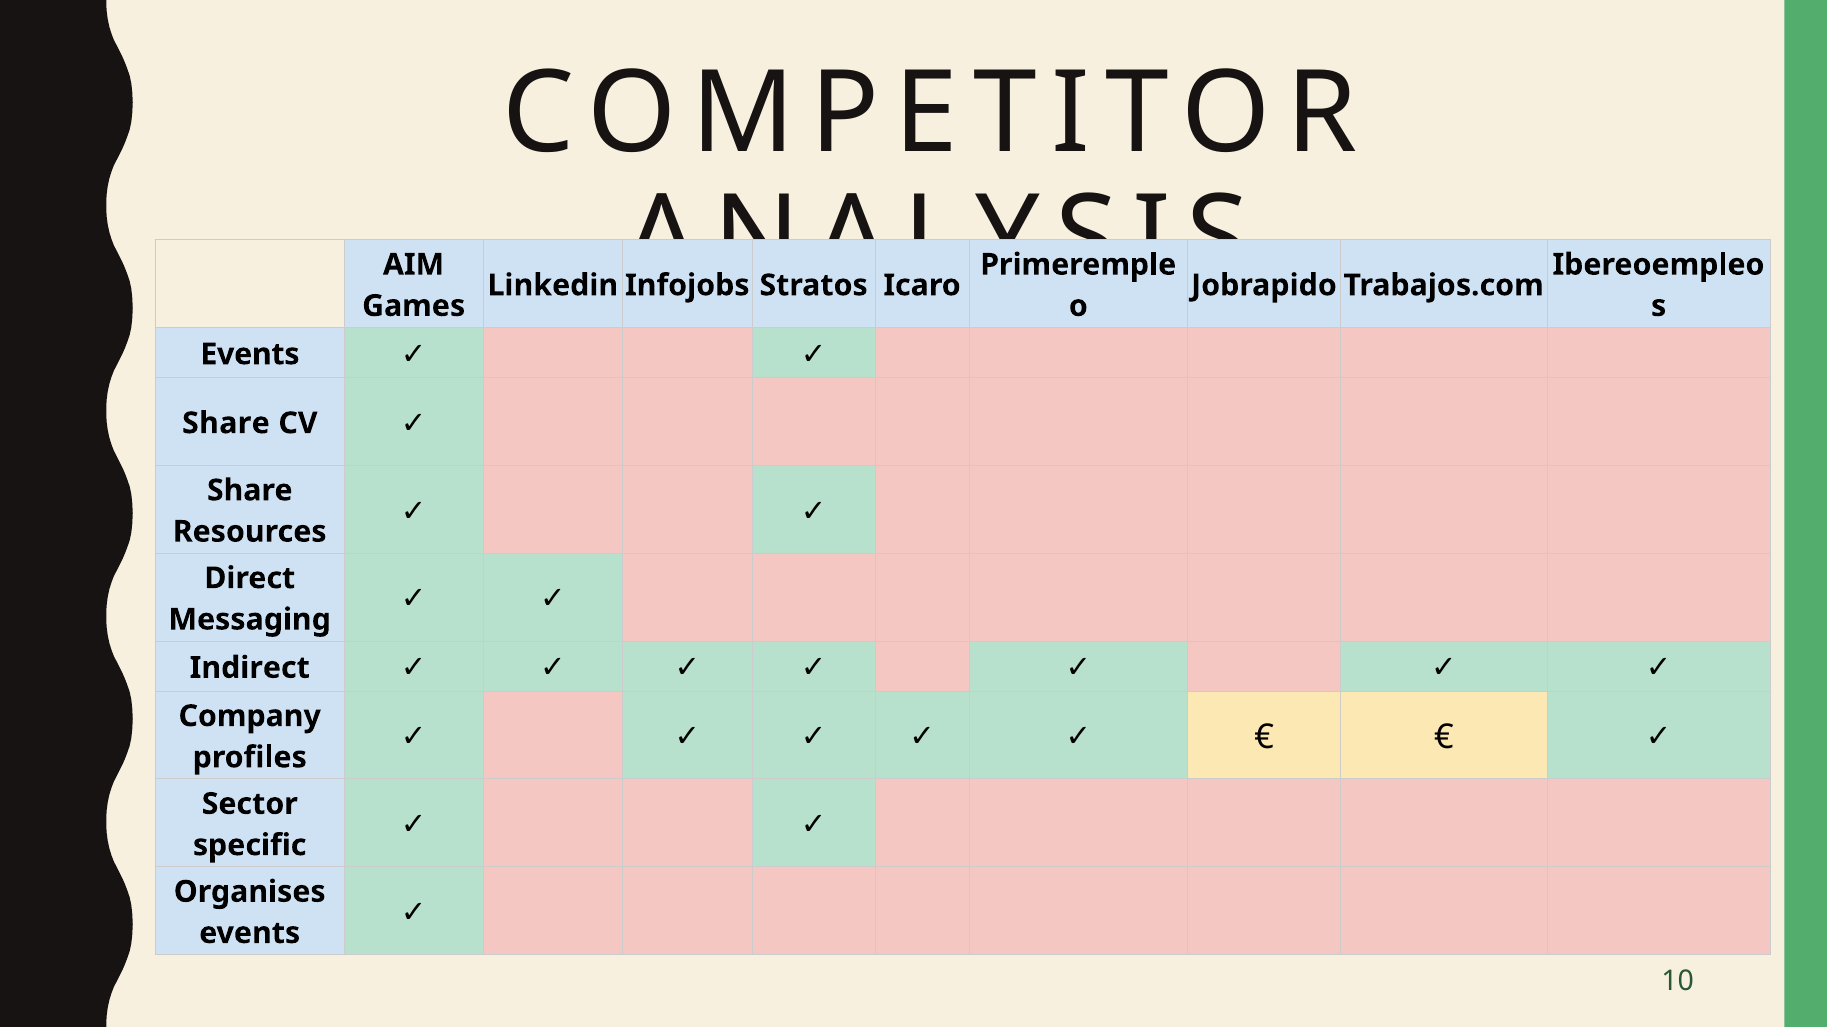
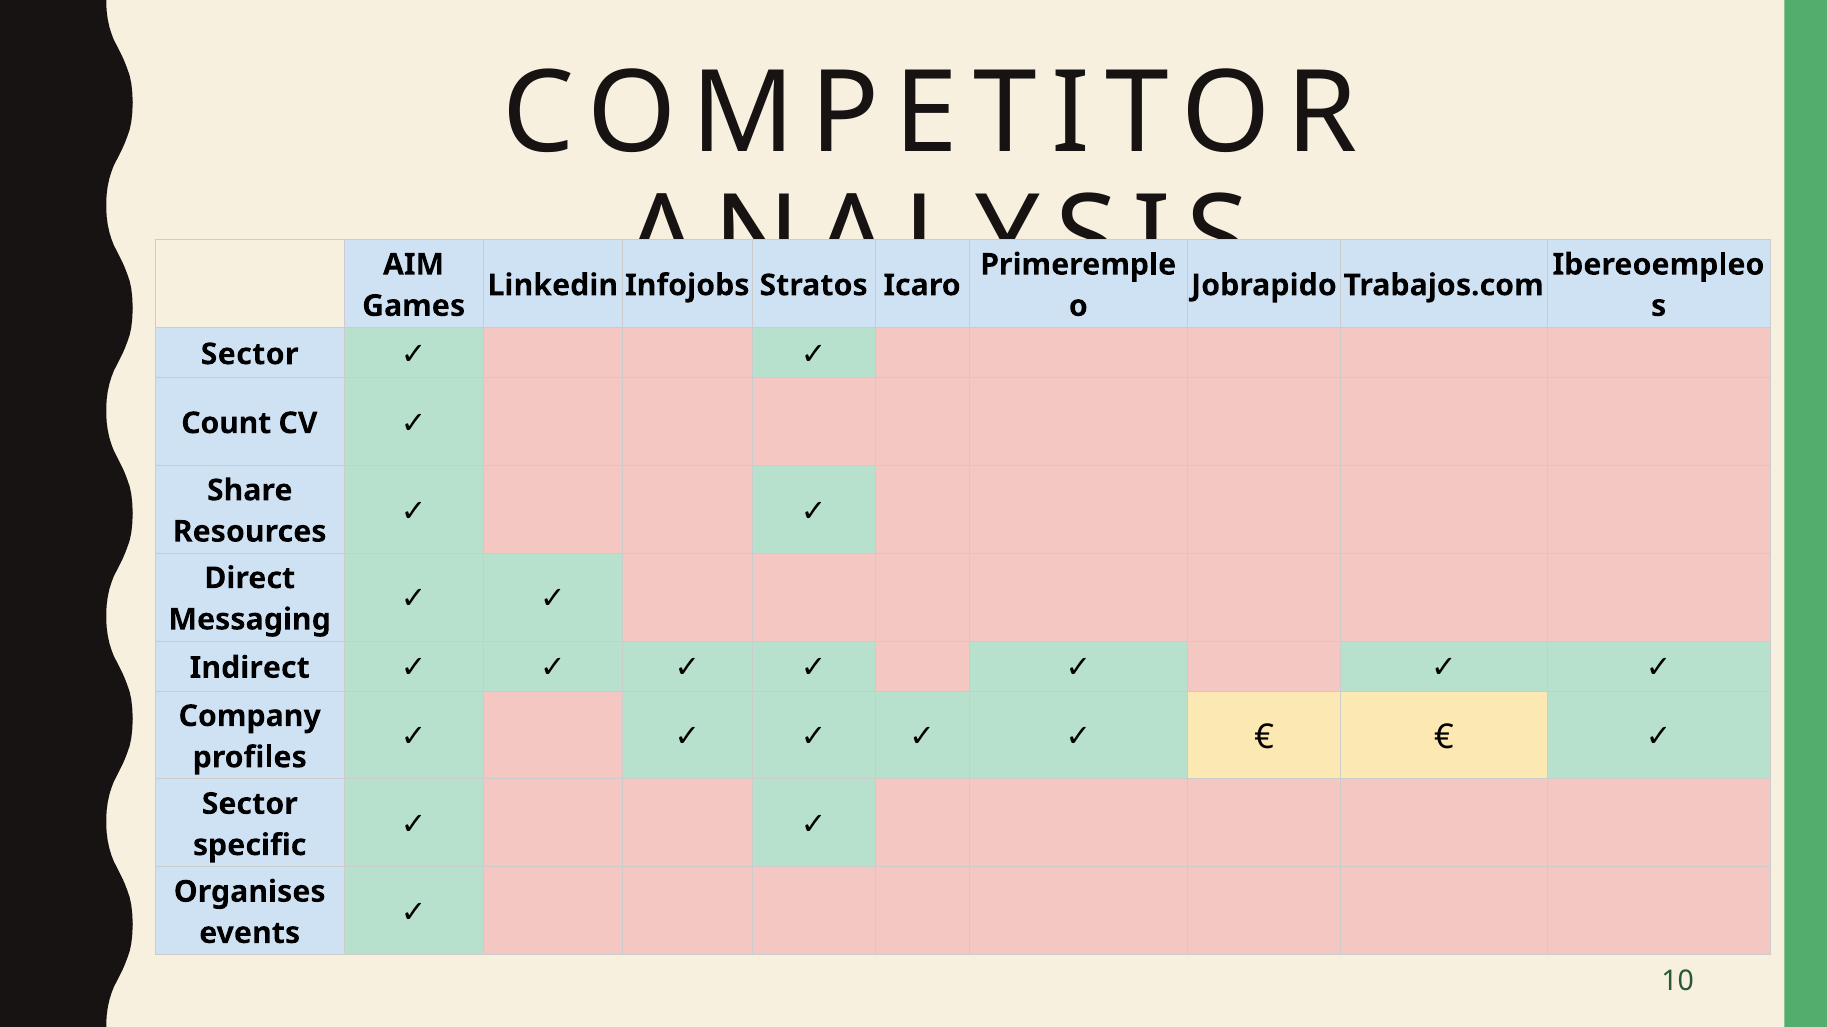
Events at (250, 354): Events -> Sector
Share at (226, 423): Share -> Count
